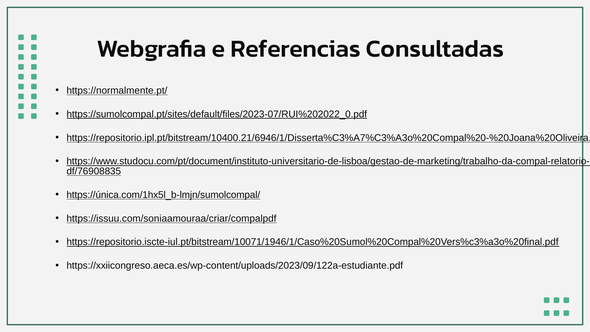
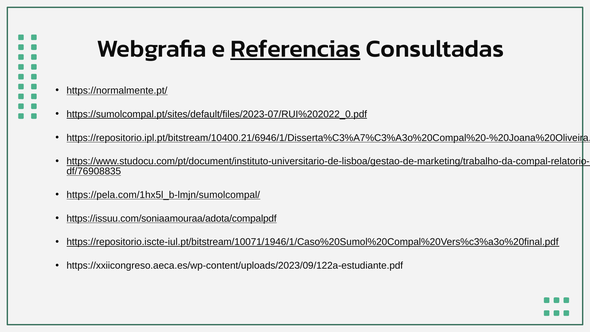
Referencias underline: none -> present
https://única.com/1hx5l_b-lmjn/sumolcompal/: https://única.com/1hx5l_b-lmjn/sumolcompal/ -> https://pela.com/1hx5l_b-lmjn/sumolcompal/
https://issuu.com/soniaamouraa/criar/compalpdf: https://issuu.com/soniaamouraa/criar/compalpdf -> https://issuu.com/soniaamouraa/adota/compalpdf
